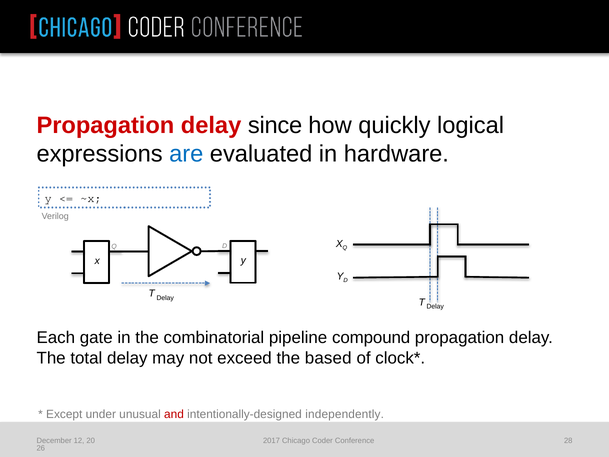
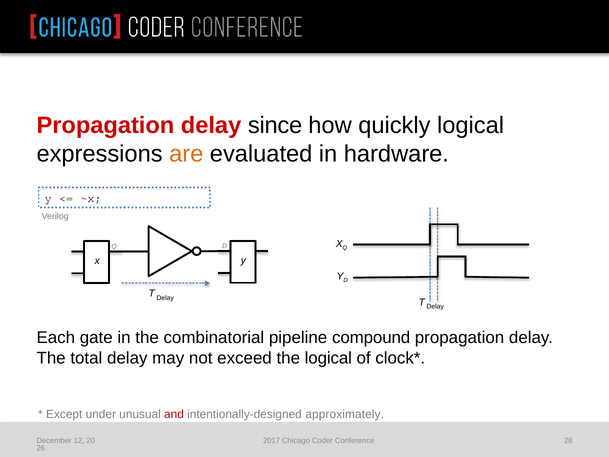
are colour: blue -> orange
the based: based -> logical
independently: independently -> approximately
